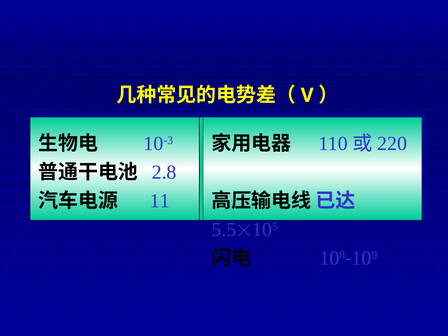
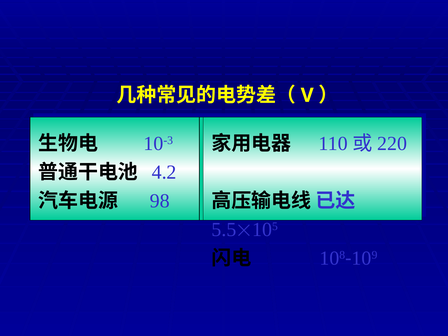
2.8: 2.8 -> 4.2
11: 11 -> 98
